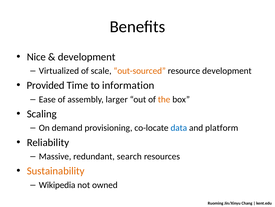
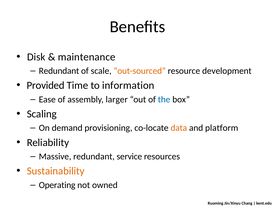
Nice: Nice -> Disk
development at (87, 57): development -> maintenance
Virtualized at (59, 71): Virtualized -> Redundant
the colour: orange -> blue
data colour: blue -> orange
search: search -> service
Wikipedia: Wikipedia -> Operating
